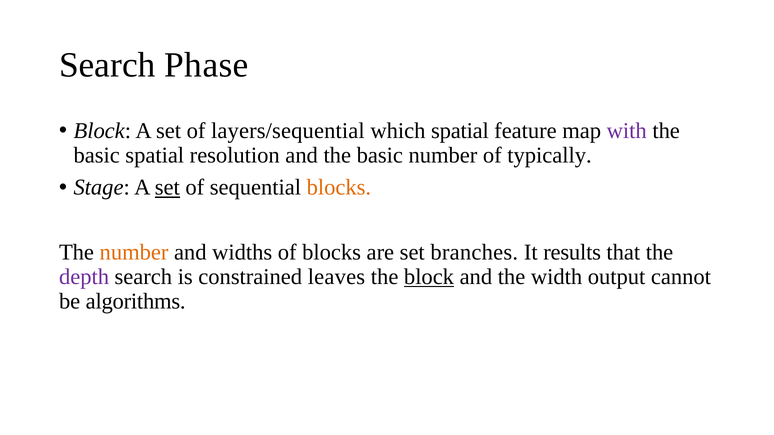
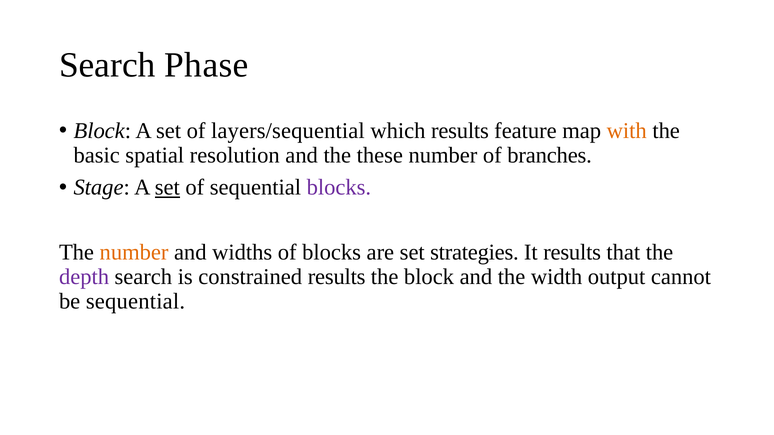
which spatial: spatial -> results
with colour: purple -> orange
and the basic: basic -> these
typically: typically -> branches
blocks at (339, 188) colour: orange -> purple
branches: branches -> strategies
constrained leaves: leaves -> results
block at (429, 277) underline: present -> none
be algorithms: algorithms -> sequential
